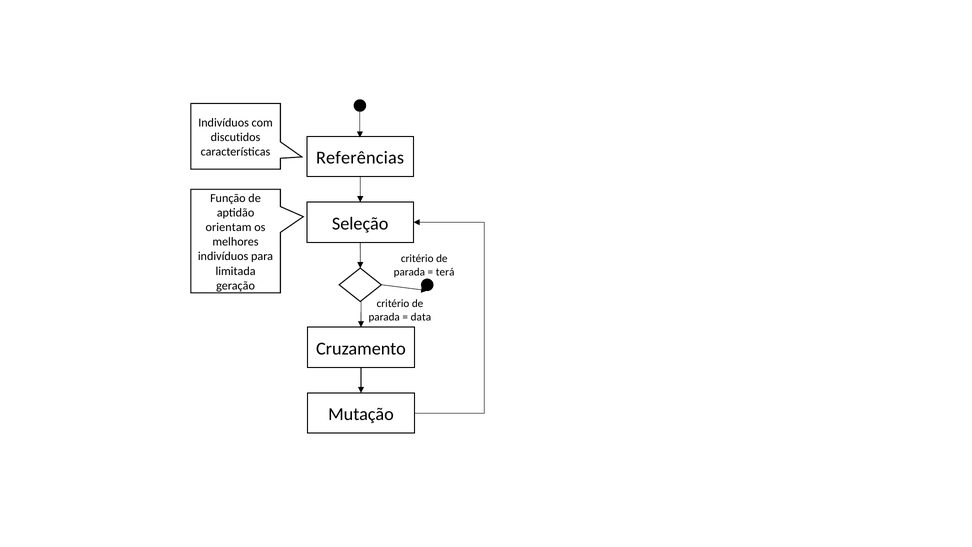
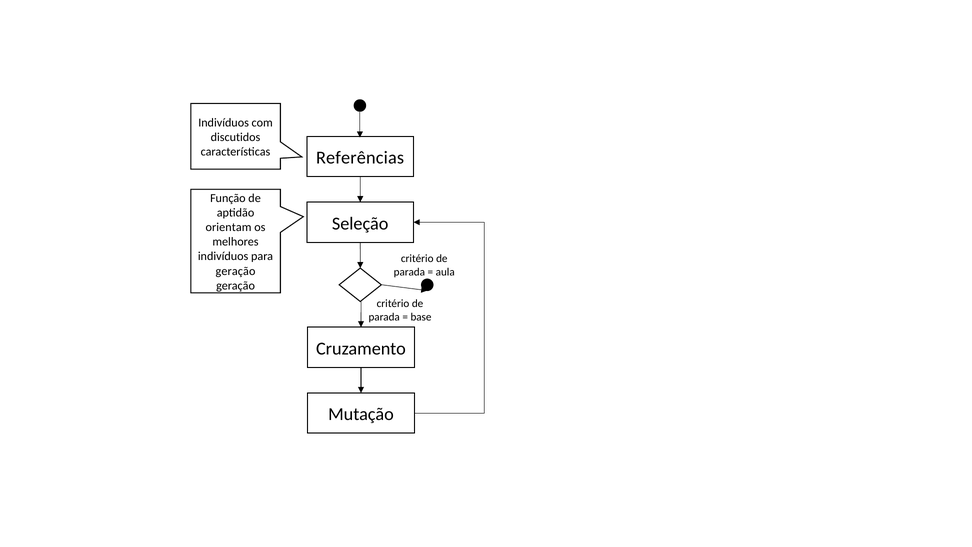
limitada at (236, 271): limitada -> geração
terá: terá -> aula
data: data -> base
